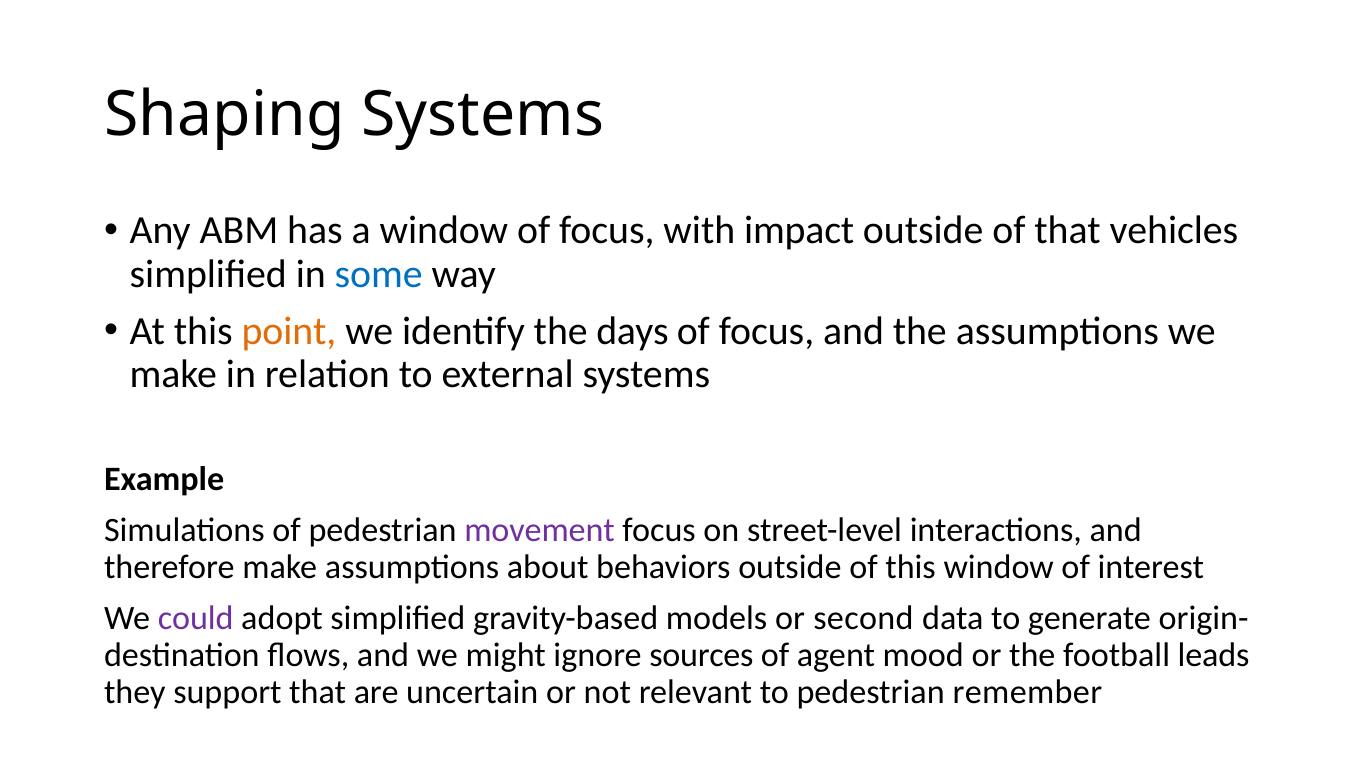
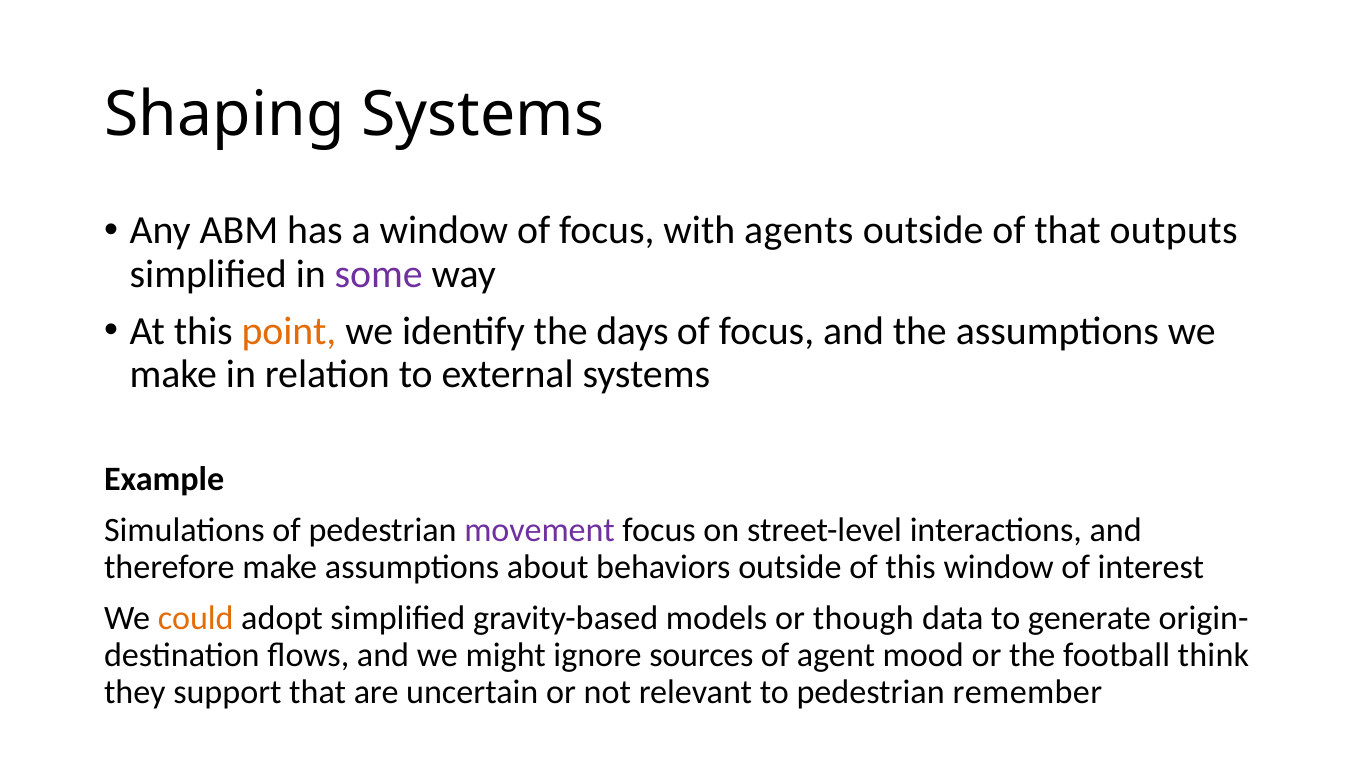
impact: impact -> agents
vehicles: vehicles -> outputs
some colour: blue -> purple
could colour: purple -> orange
second: second -> though
leads: leads -> think
